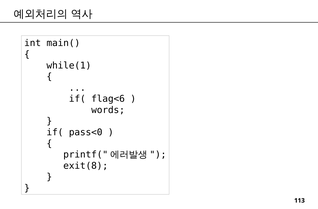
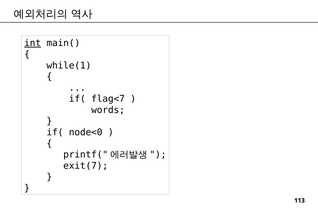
int underline: none -> present
flag<6: flag<6 -> flag<7
pass<0: pass<0 -> node<0
exit(8: exit(8 -> exit(7
